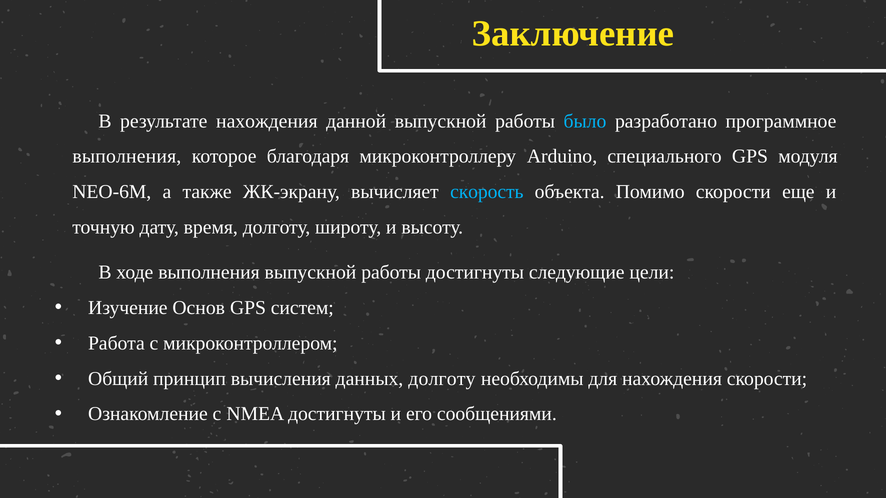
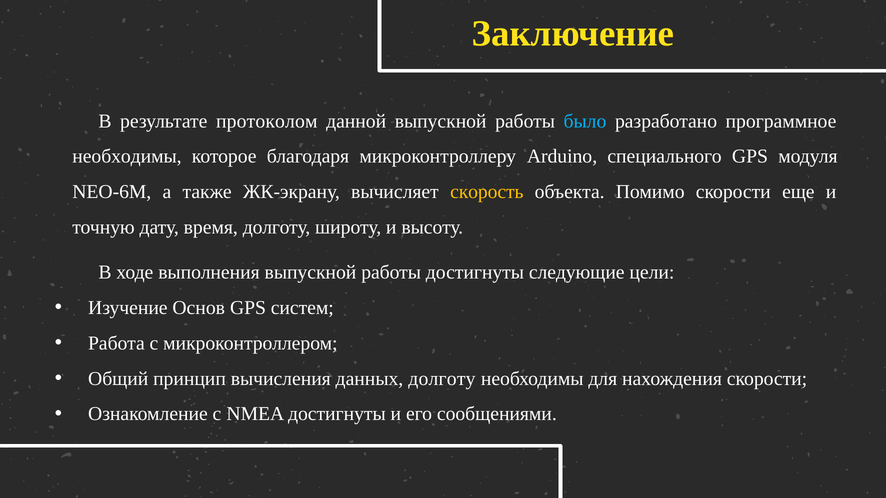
результате нахождения: нахождения -> протоколом
выполнения at (127, 157): выполнения -> необходимы
скорость colour: light blue -> yellow
